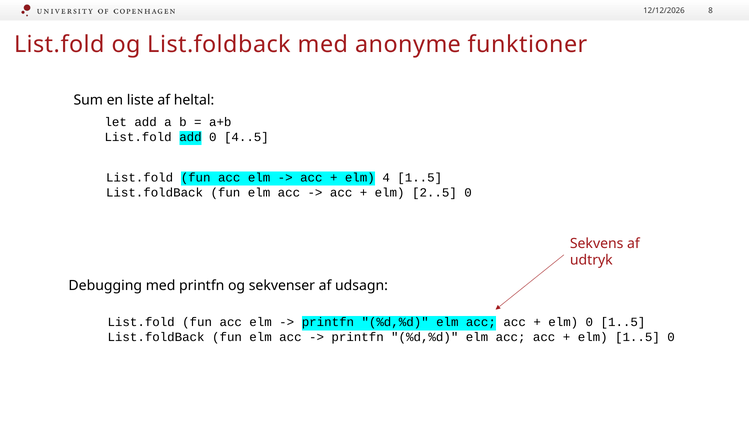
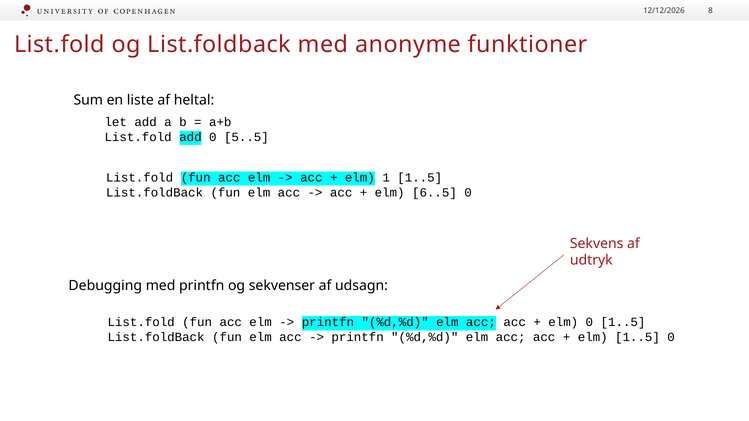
4..5: 4..5 -> 5..5
4: 4 -> 1
2..5: 2..5 -> 6..5
